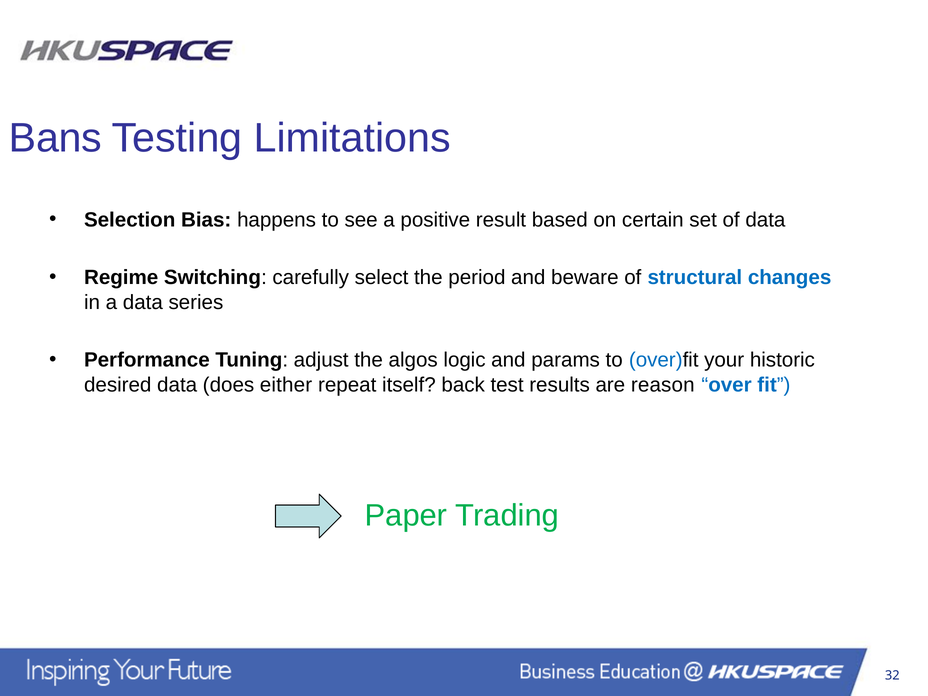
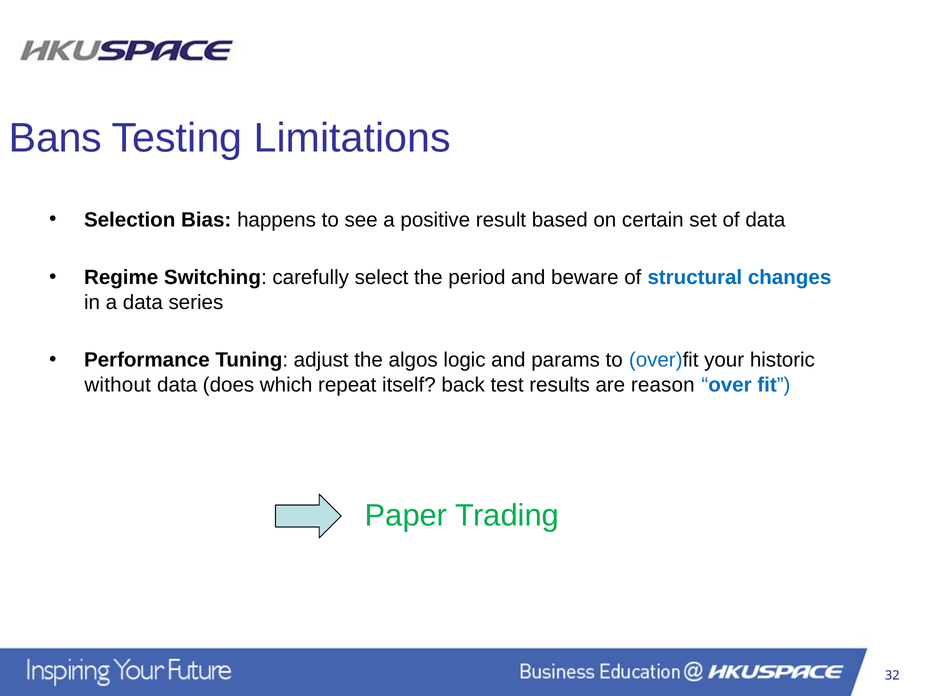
desired: desired -> without
either: either -> which
